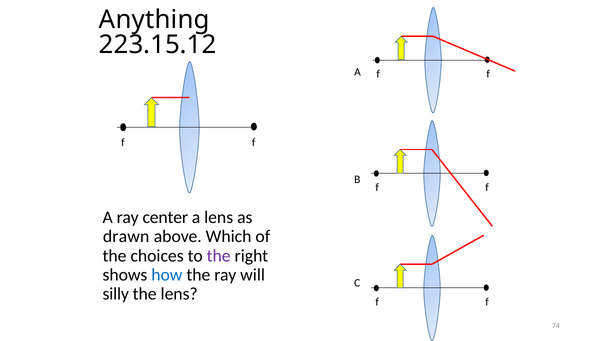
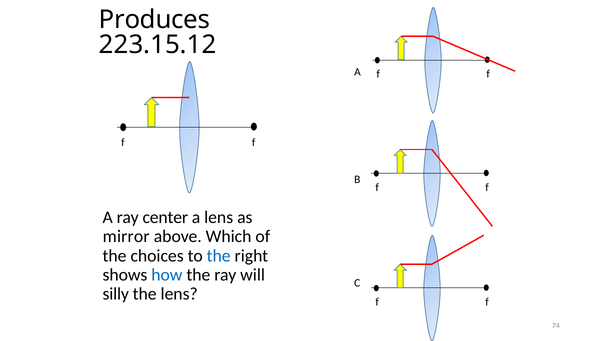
Anything: Anything -> Produces
drawn: drawn -> mirror
the at (219, 256) colour: purple -> blue
